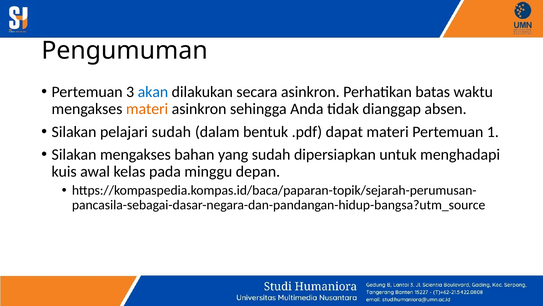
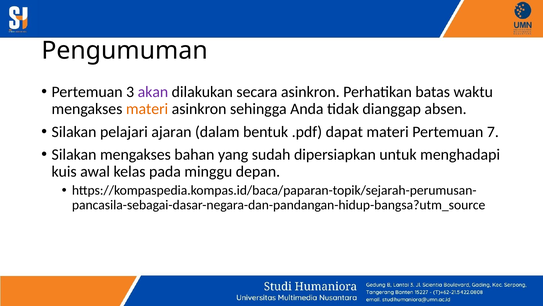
akan colour: blue -> purple
pelajari sudah: sudah -> ajaran
1: 1 -> 7
